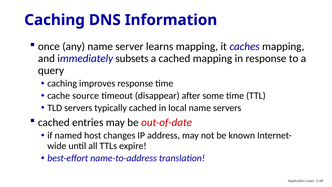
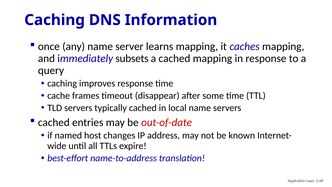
source: source -> frames
